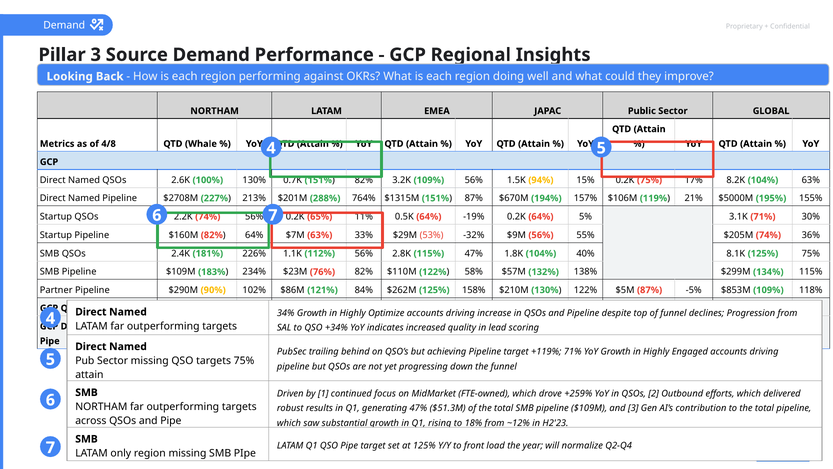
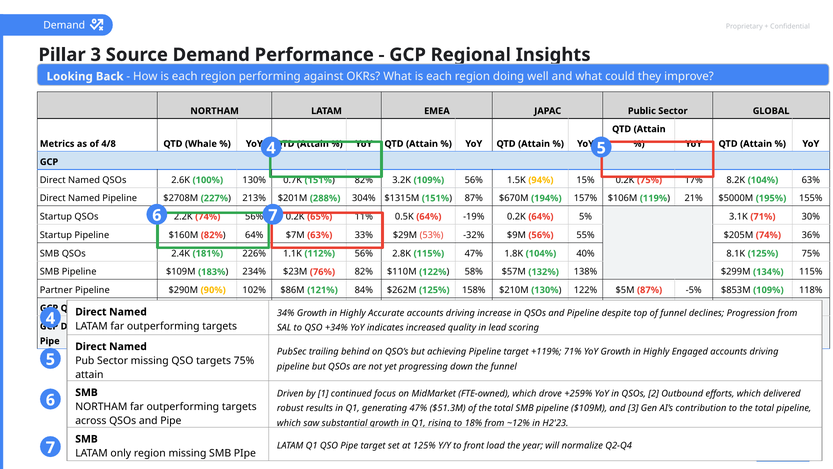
764%: 764% -> 304%
Optimize: Optimize -> Accurate
